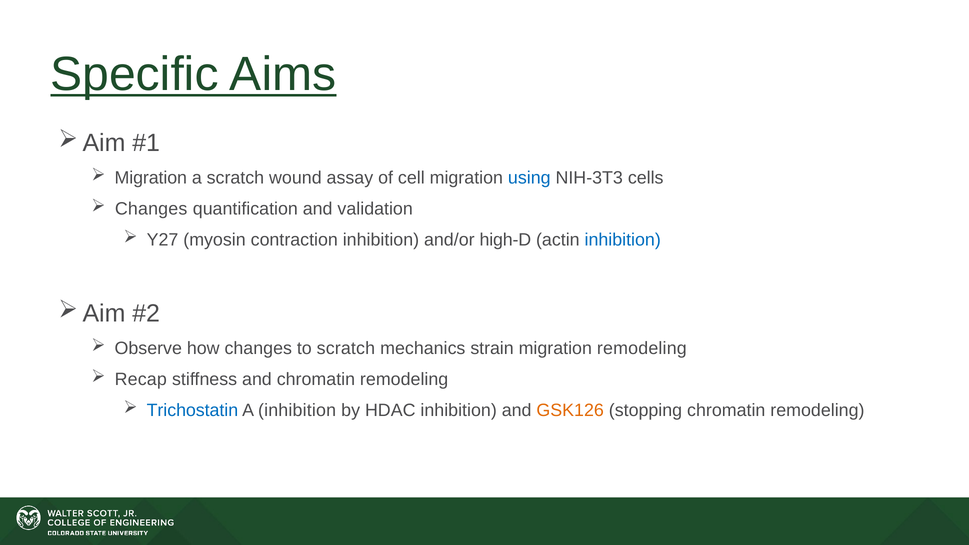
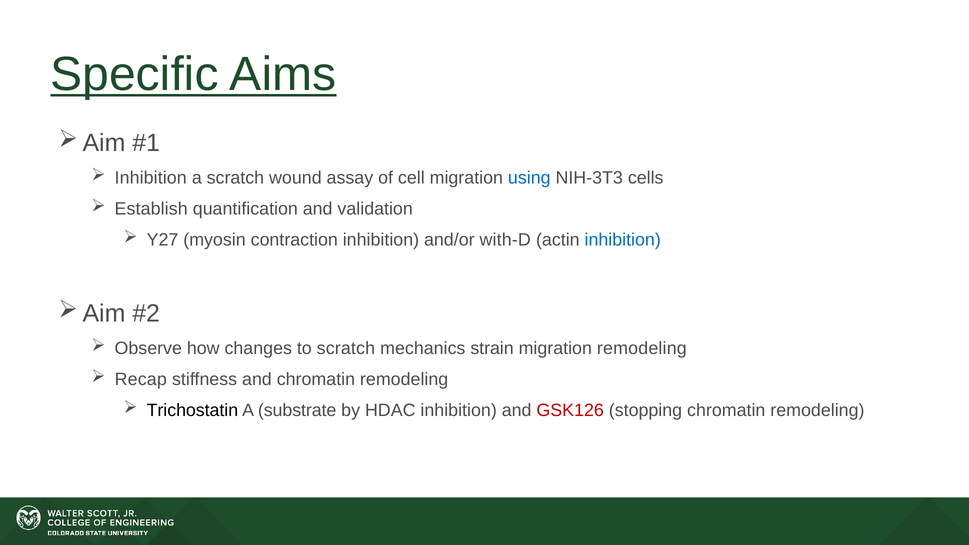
Migration at (151, 178): Migration -> Inhibition
Changes at (151, 209): Changes -> Establish
high-D: high-D -> with-D
Trichostatin colour: blue -> black
A inhibition: inhibition -> substrate
GSK126 colour: orange -> red
